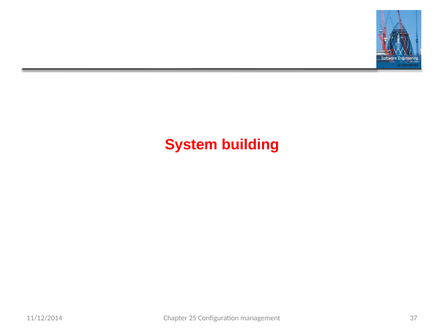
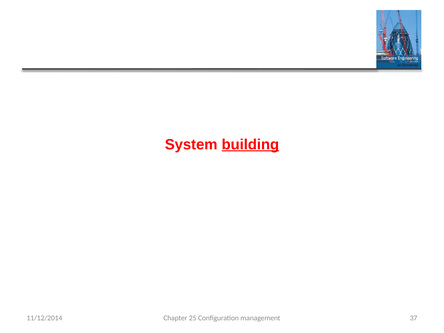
building underline: none -> present
